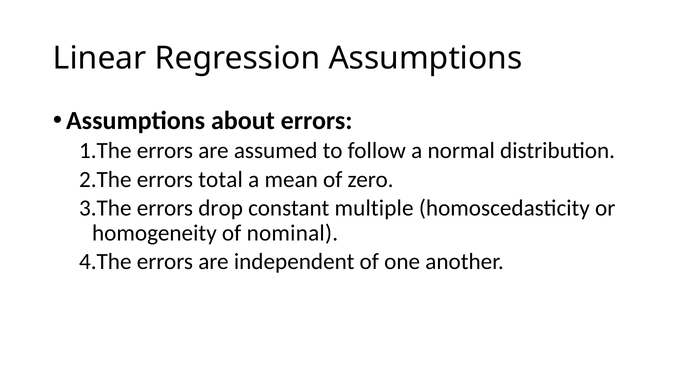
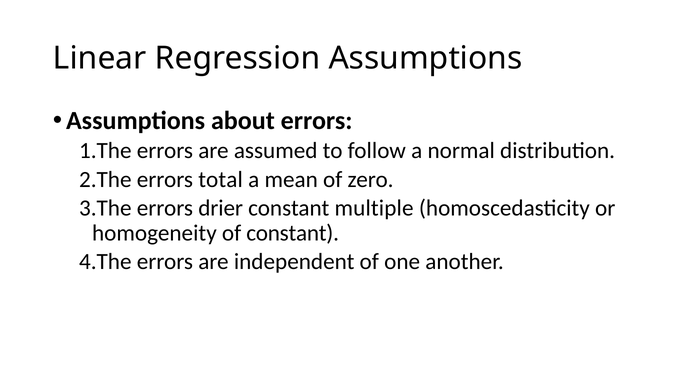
drop: drop -> drier
of nominal: nominal -> constant
